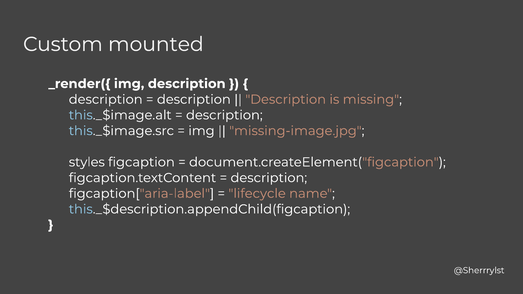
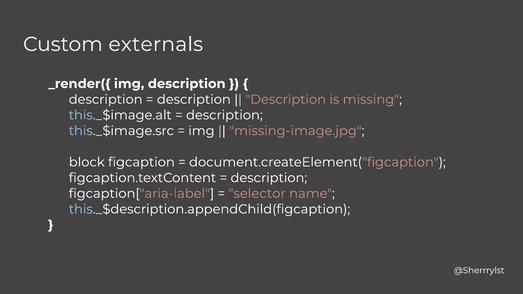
mounted: mounted -> externals
styles: styles -> block
lifecycle: lifecycle -> selector
